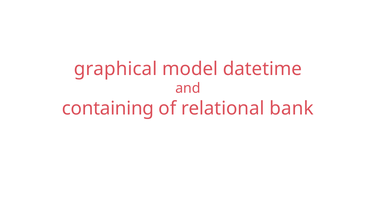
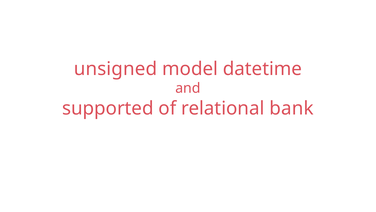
graphical: graphical -> unsigned
containing: containing -> supported
